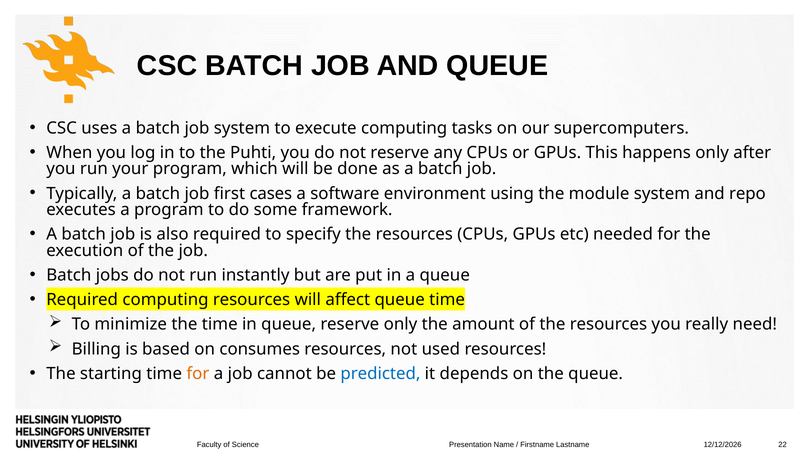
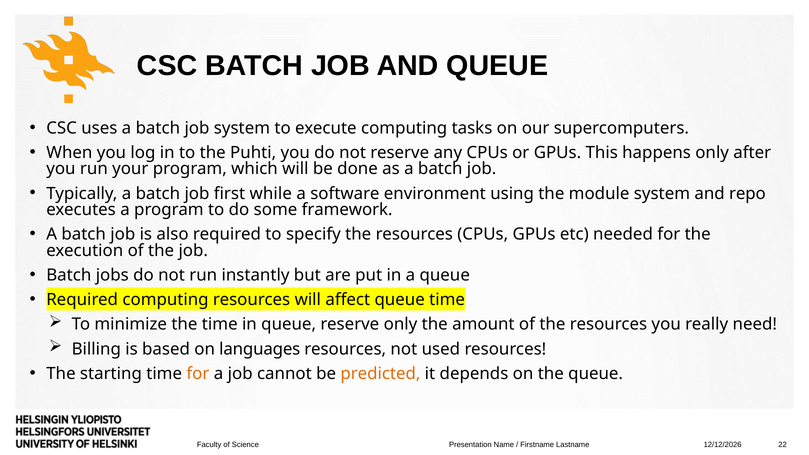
cases: cases -> while
consumes: consumes -> languages
predicted colour: blue -> orange
